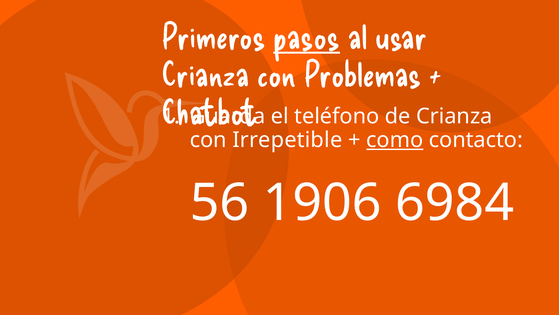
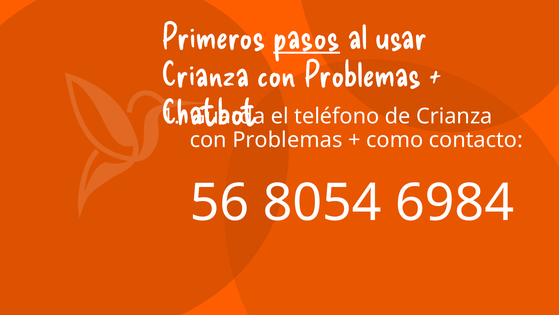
Irrepetible at (287, 140): Irrepetible -> Problemas
como underline: present -> none
1906: 1906 -> 8054
